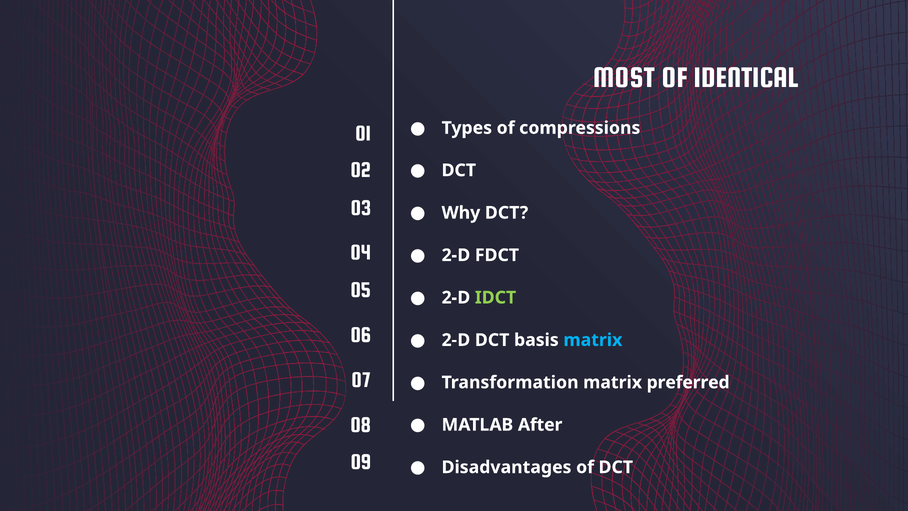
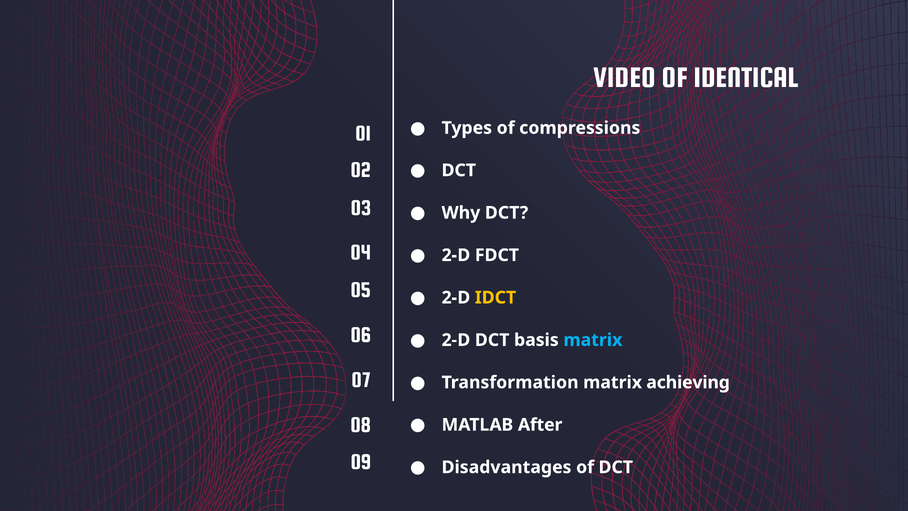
MOST: MOST -> VIDEO
IDCT colour: light green -> yellow
preferred: preferred -> achieving
